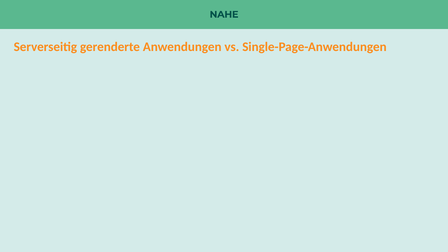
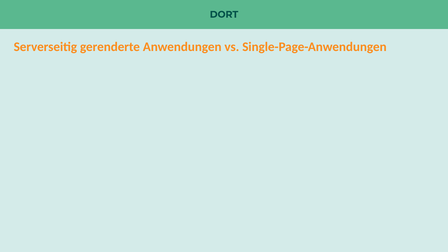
NAHE: NAHE -> DORT
